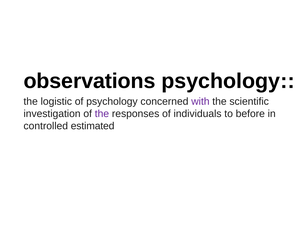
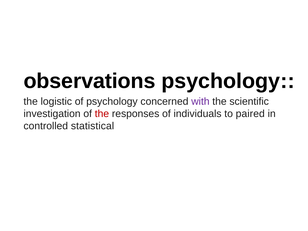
the at (102, 114) colour: purple -> red
before: before -> paired
estimated: estimated -> statistical
